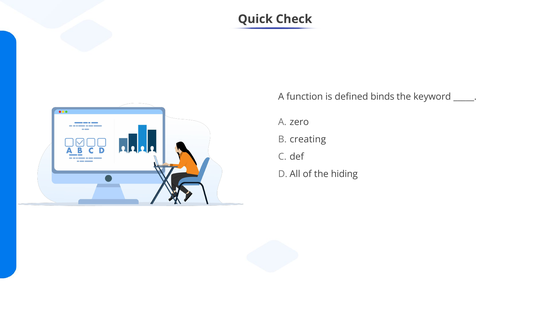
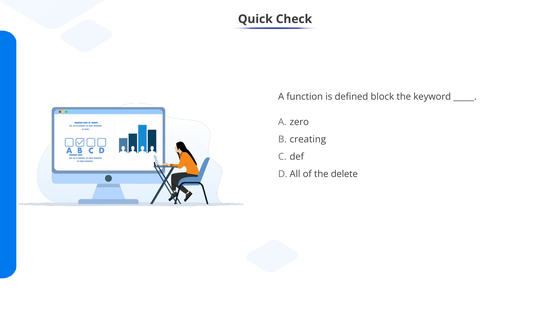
binds: binds -> block
hiding: hiding -> delete
